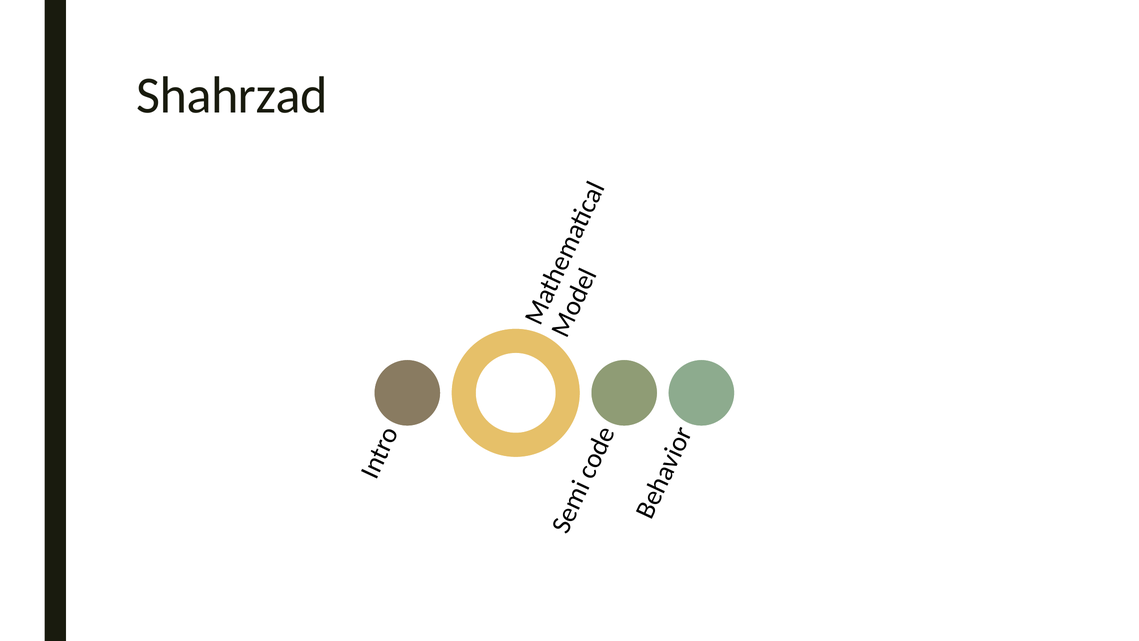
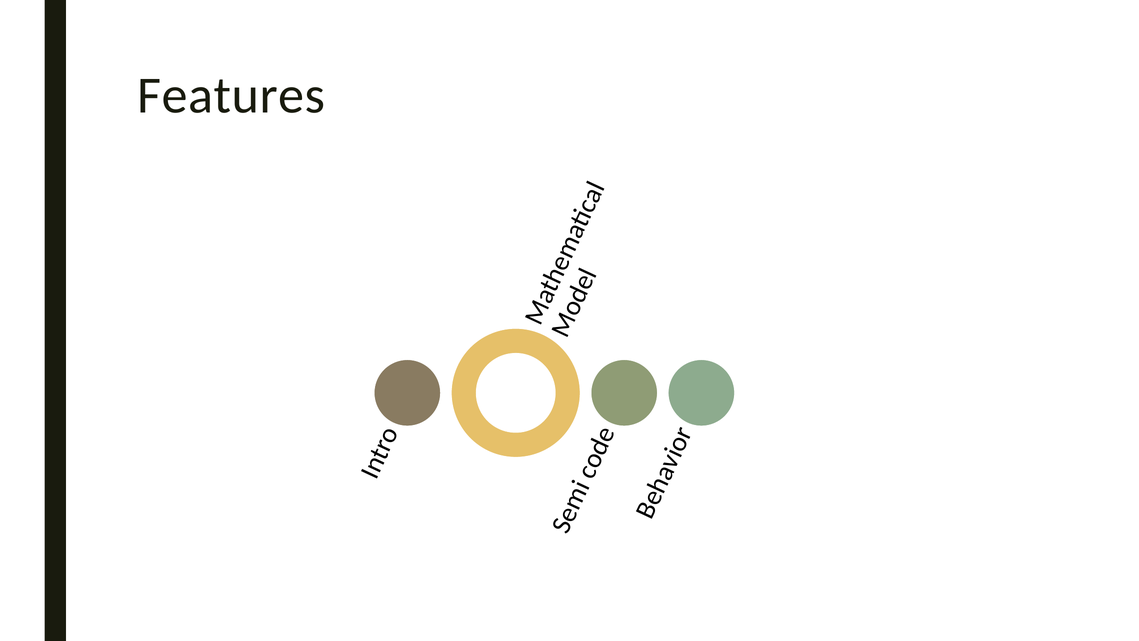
Shahrzad: Shahrzad -> Features
